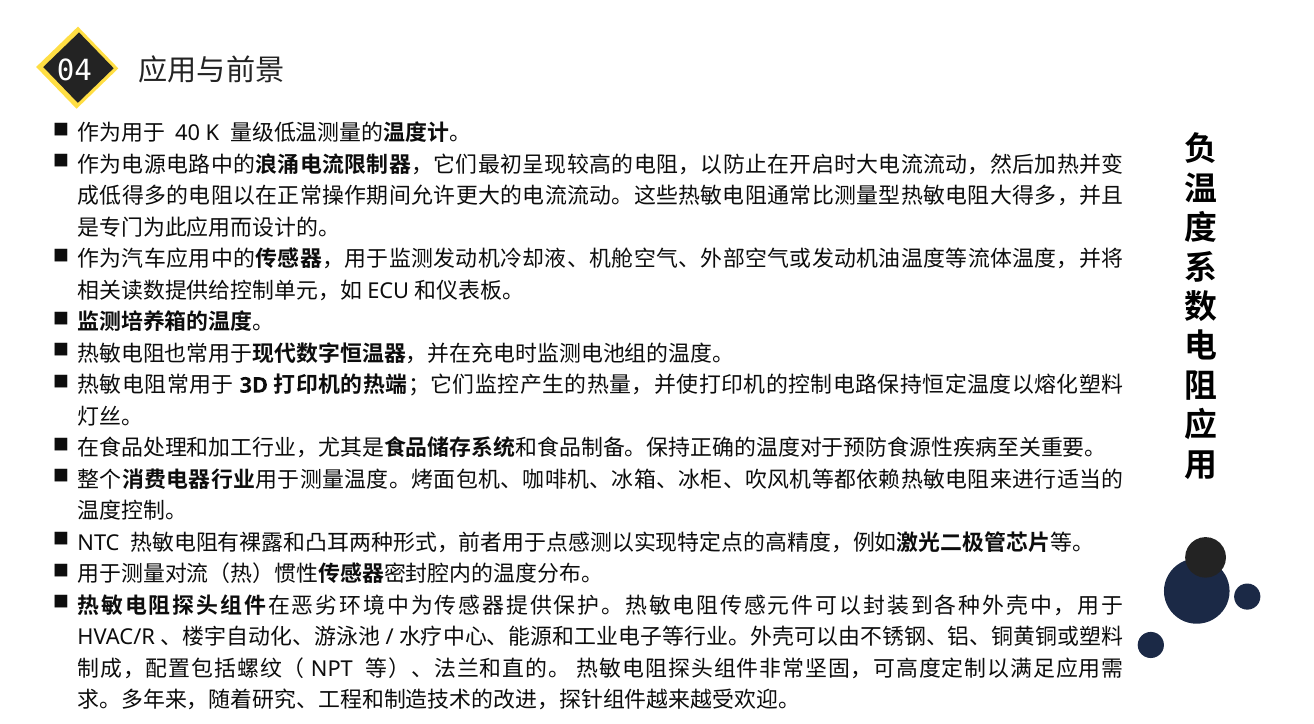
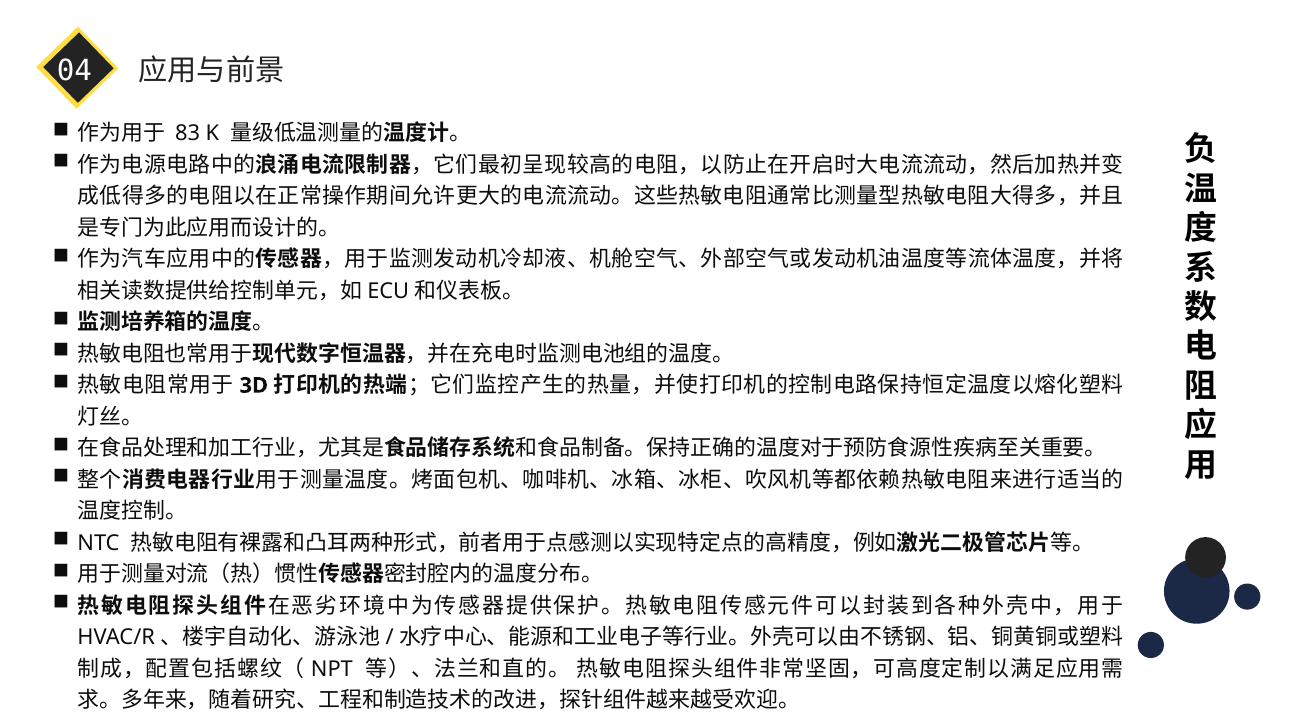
40: 40 -> 83
